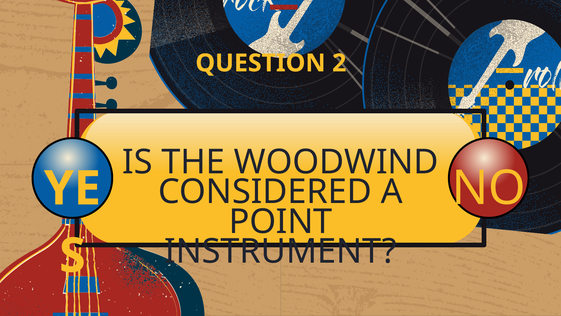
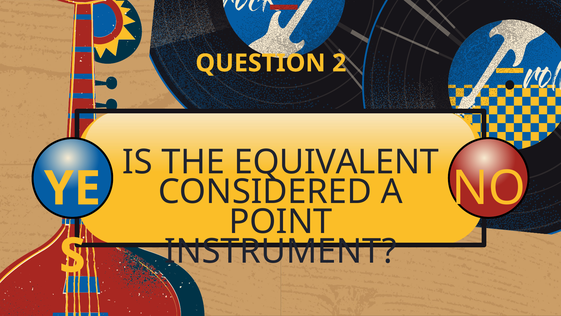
WOODWIND: WOODWIND -> EQUIVALENT
